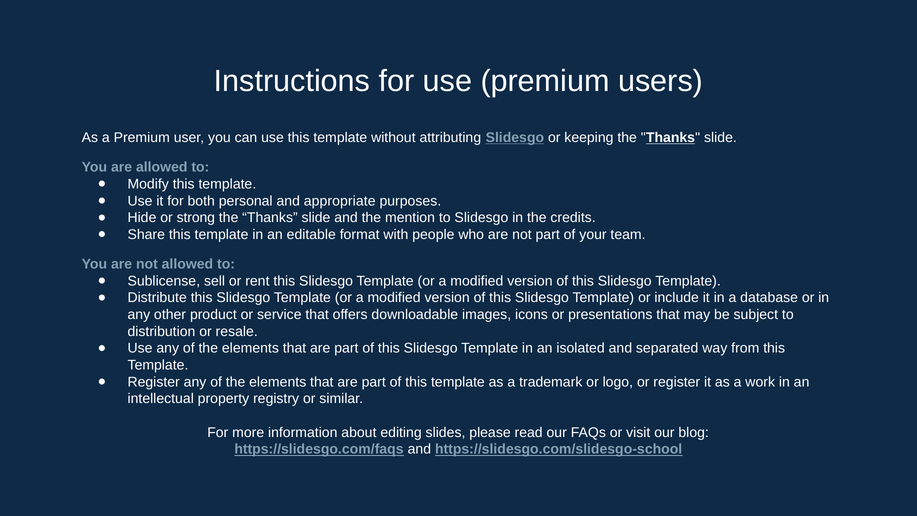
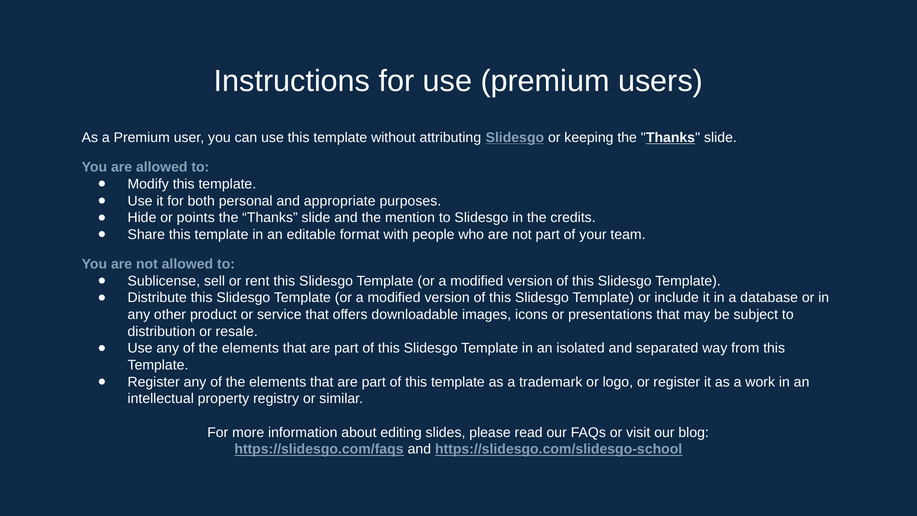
strong: strong -> points
